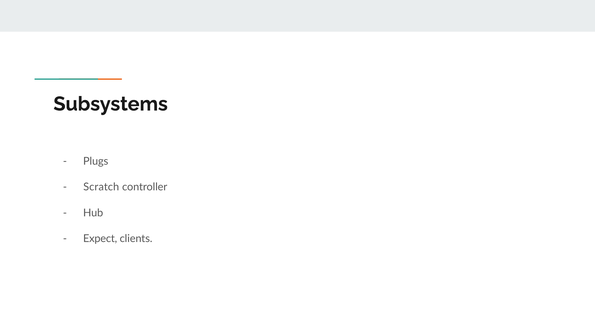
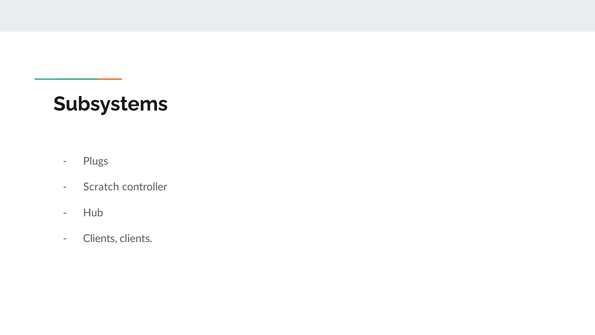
Expect at (100, 238): Expect -> Clients
